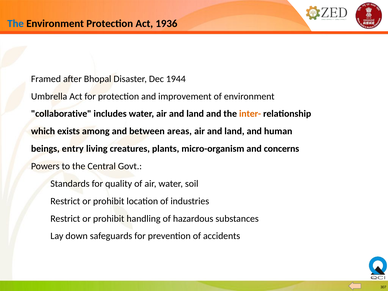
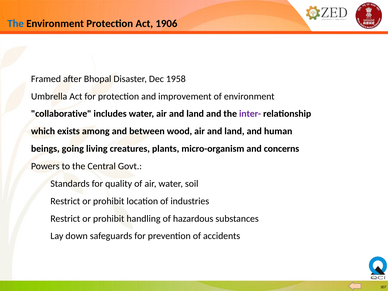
1936: 1936 -> 1906
1944: 1944 -> 1958
inter- colour: orange -> purple
areas: areas -> wood
entry: entry -> going
